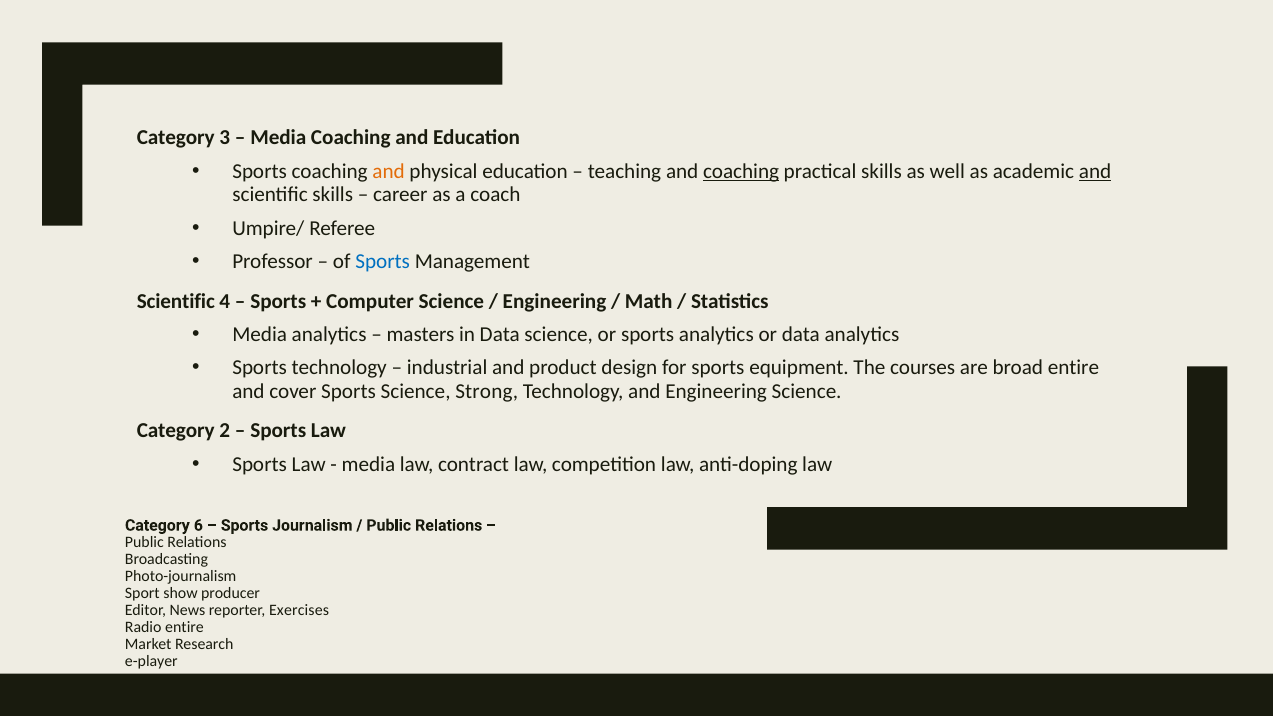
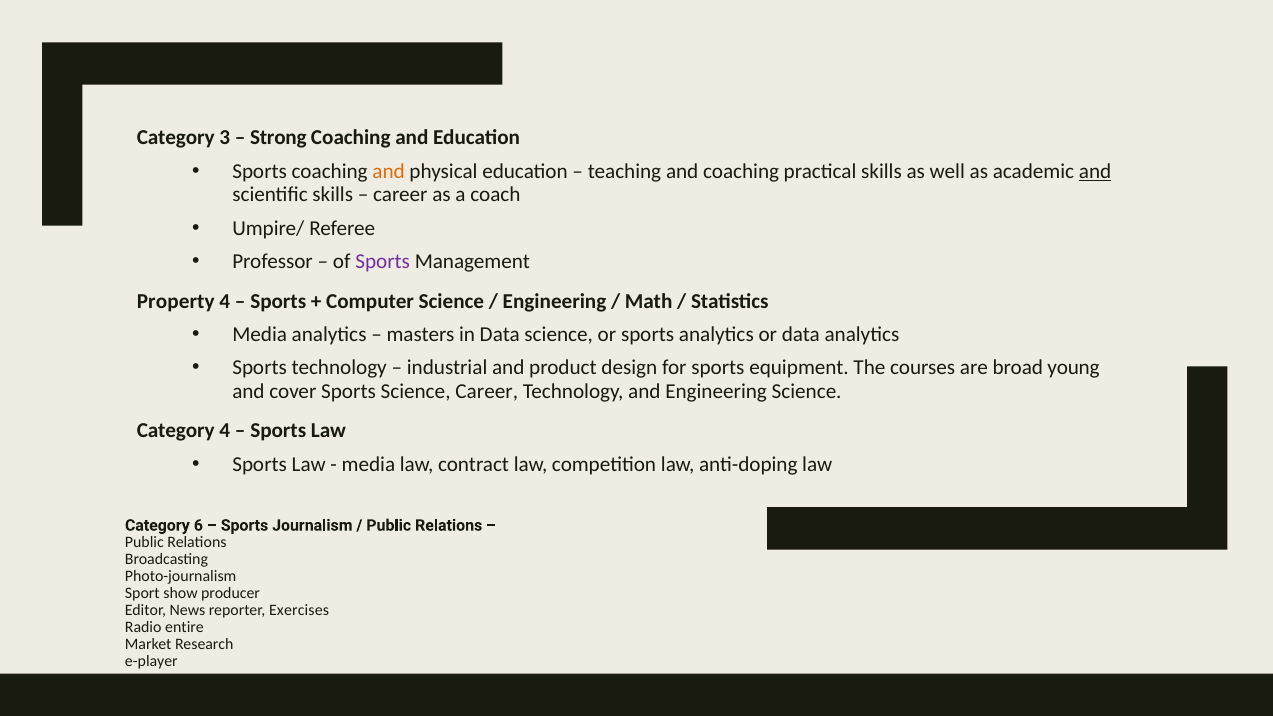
Media at (278, 138): Media -> Strong
coaching at (741, 171) underline: present -> none
Sports at (383, 261) colour: blue -> purple
Scientific at (176, 301): Scientific -> Property
broad entire: entire -> young
Science Strong: Strong -> Career
Category 2: 2 -> 4
